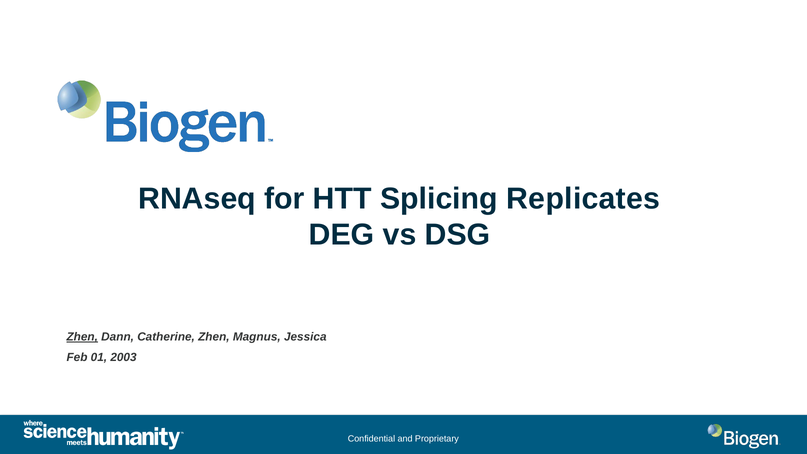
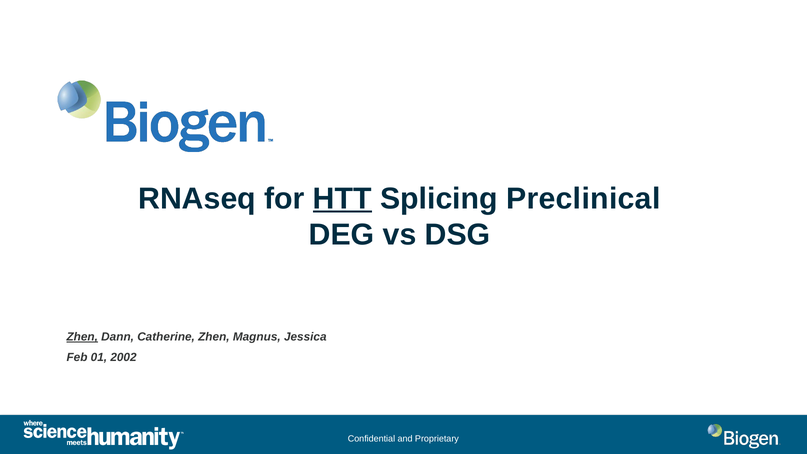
HTT underline: none -> present
Replicates: Replicates -> Preclinical
2003: 2003 -> 2002
